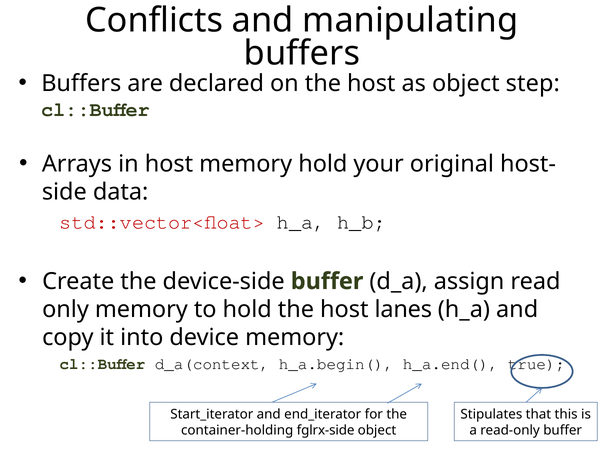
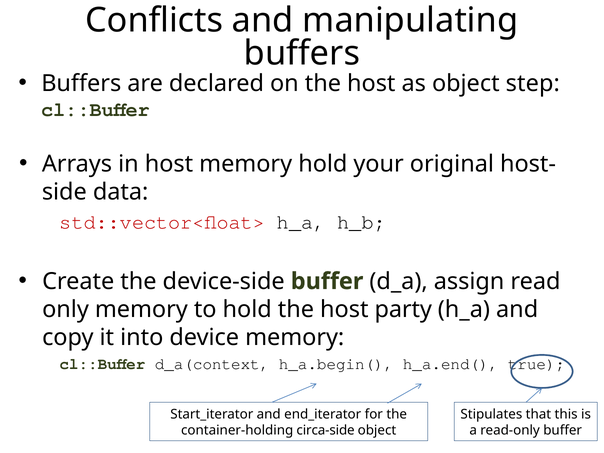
lanes: lanes -> party
fglrx-side: fglrx-side -> circa-side
